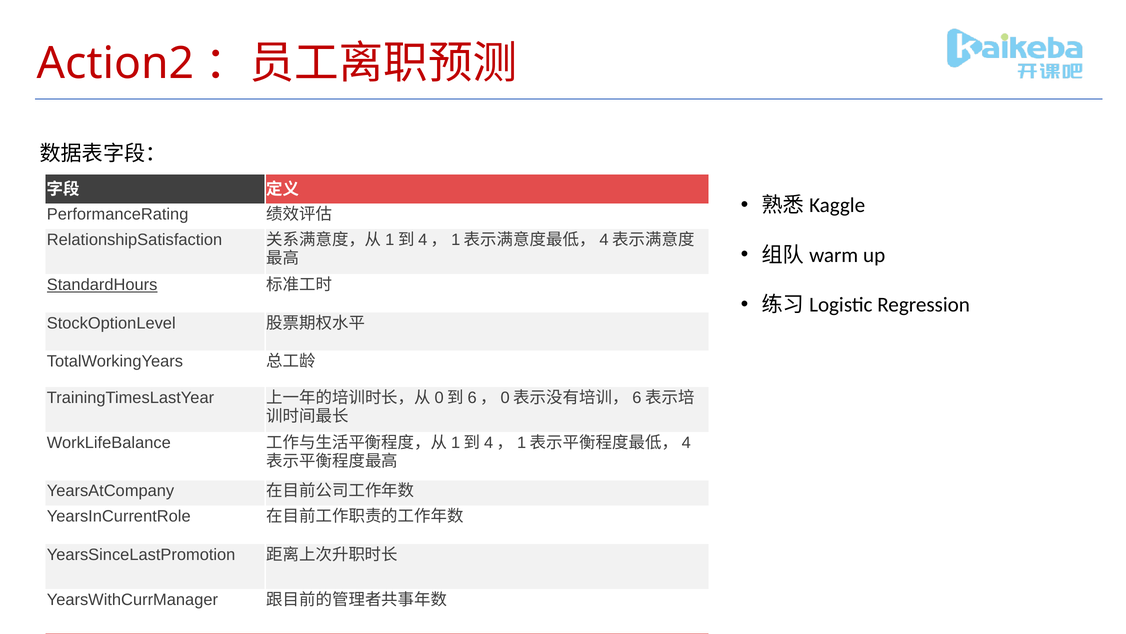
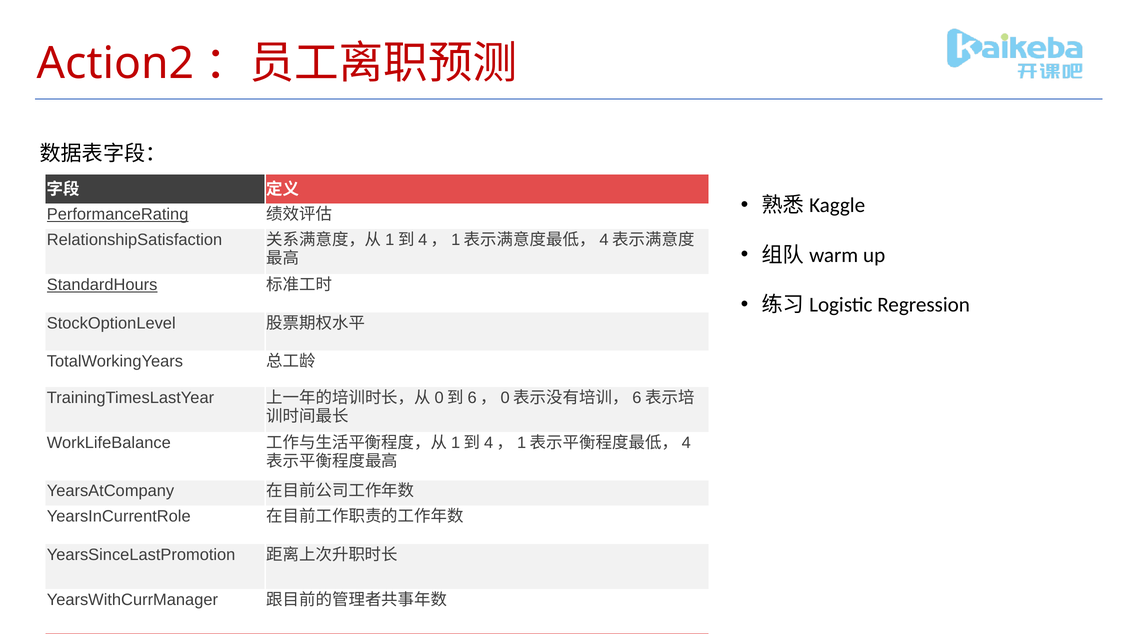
PerformanceRating underline: none -> present
